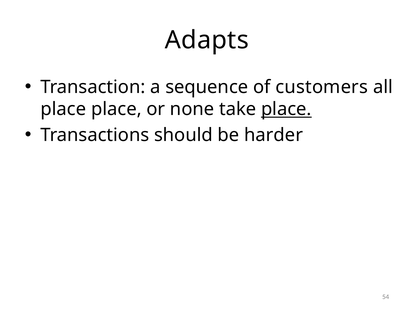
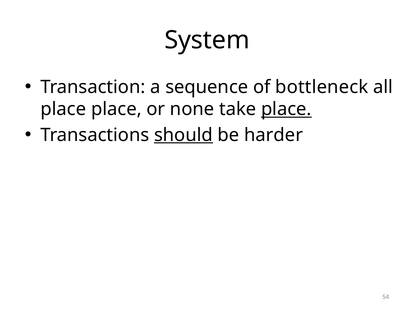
Adapts: Adapts -> System
customers: customers -> bottleneck
should underline: none -> present
